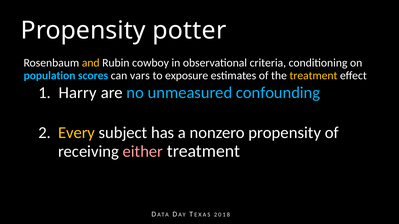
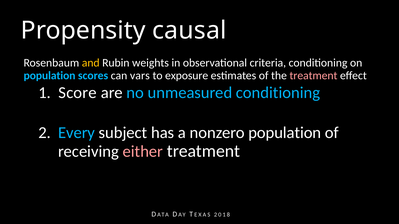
potter: potter -> causal
cowboy: cowboy -> weights
treatment at (313, 76) colour: yellow -> pink
Harry: Harry -> Score
unmeasured confounding: confounding -> conditioning
Every colour: yellow -> light blue
nonzero propensity: propensity -> population
